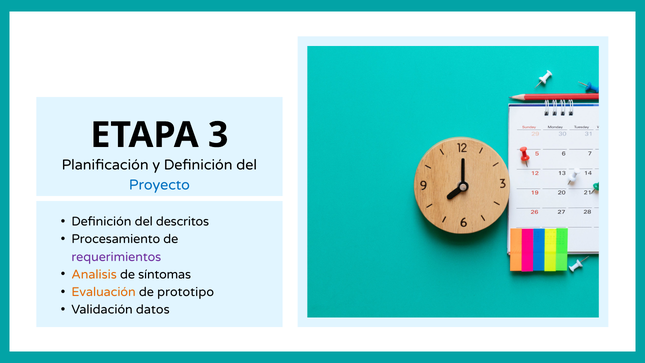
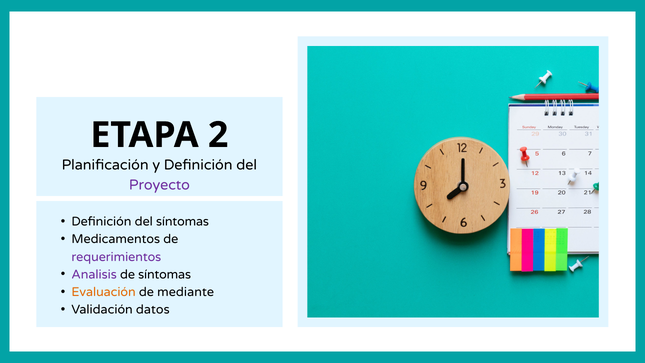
3: 3 -> 2
Proyecto colour: blue -> purple
del descritos: descritos -> síntomas
Procesamiento: Procesamiento -> Medicamentos
Analisis colour: orange -> purple
prototipo: prototipo -> mediante
